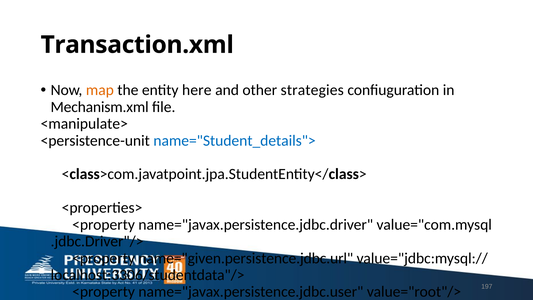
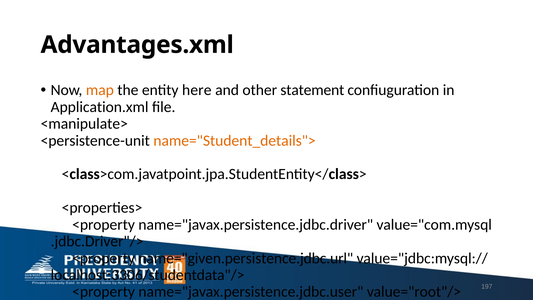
Transaction.xml: Transaction.xml -> Advantages.xml
strategies: strategies -> statement
Mechanism.xml: Mechanism.xml -> Application.xml
name="Student_details"> colour: blue -> orange
